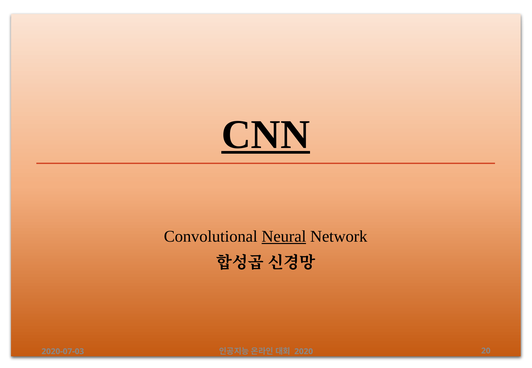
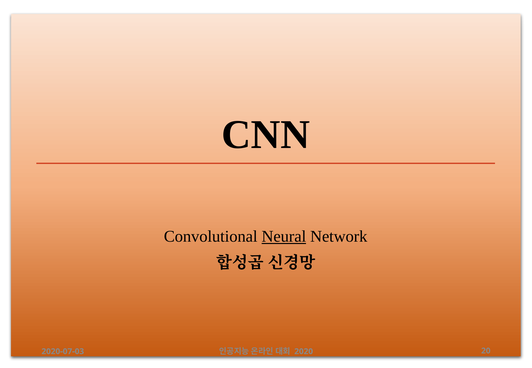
CNN underline: present -> none
